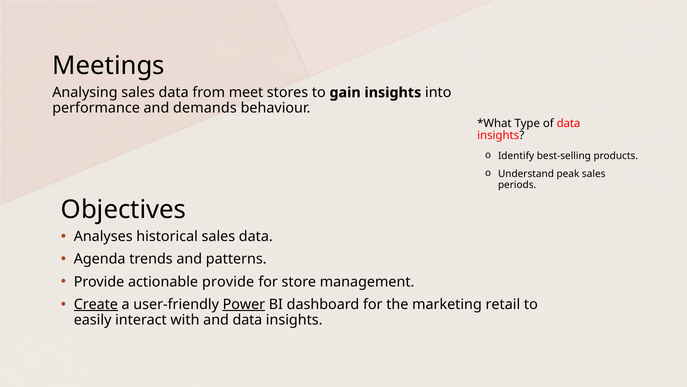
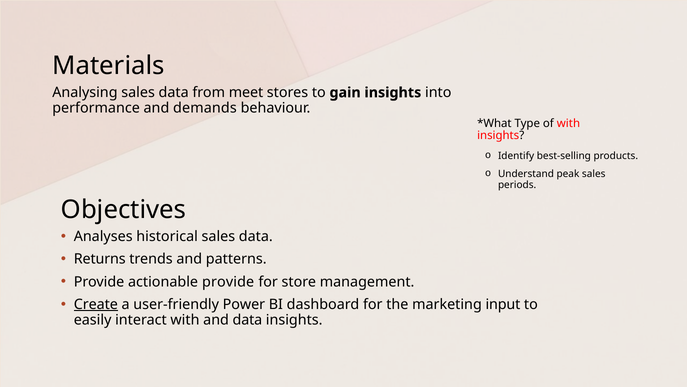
Meetings: Meetings -> Materials
of data: data -> with
Agenda: Agenda -> Returns
Power underline: present -> none
retail: retail -> input
